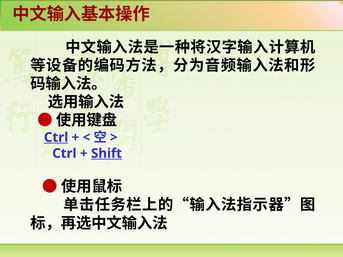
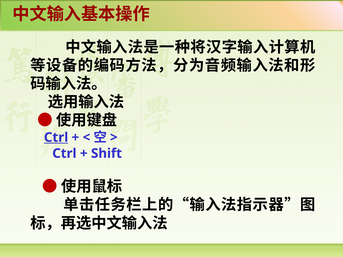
Shift underline: present -> none
